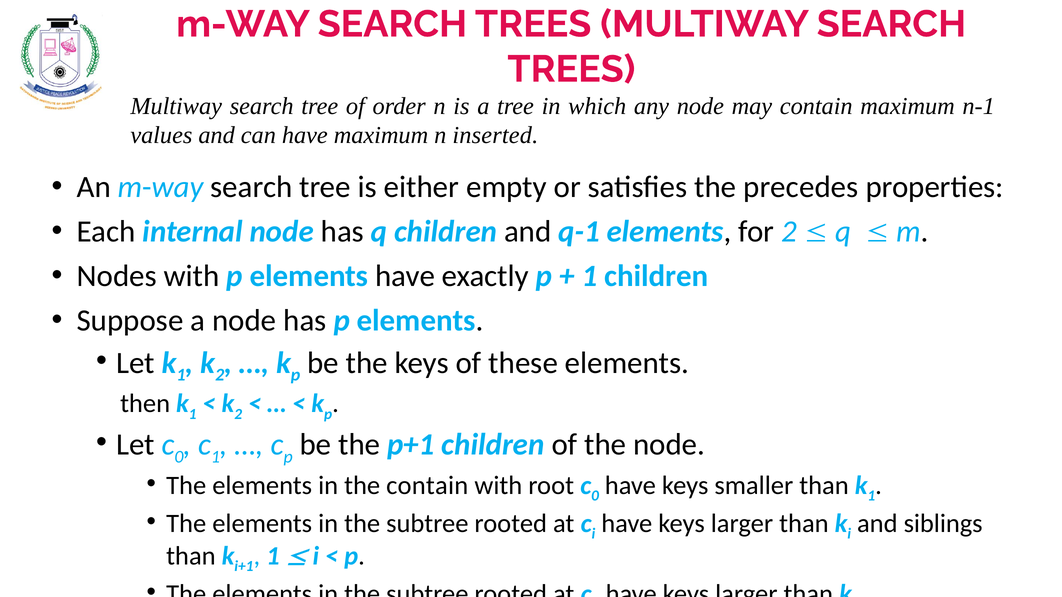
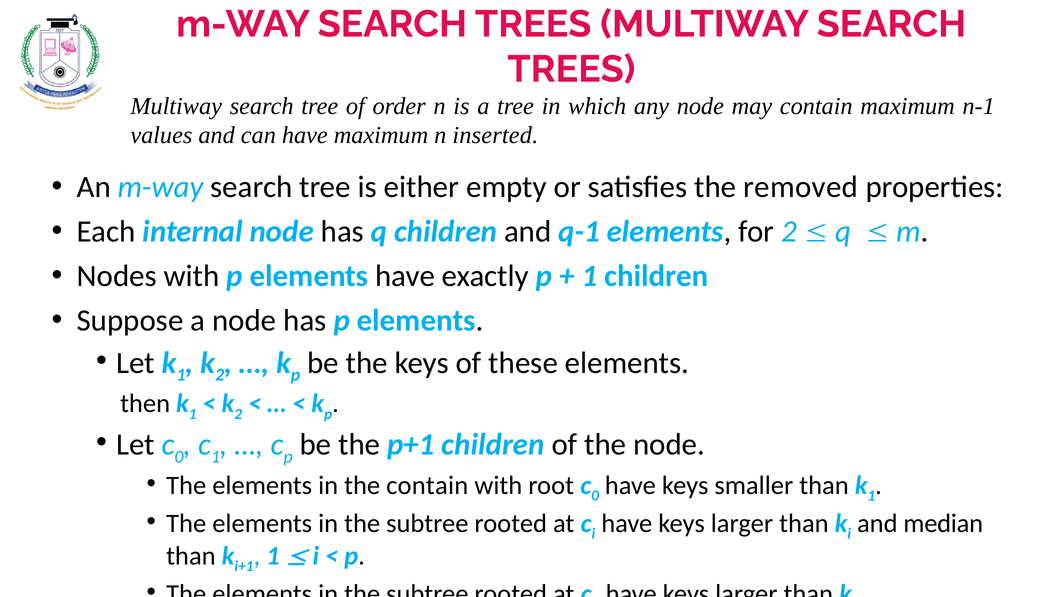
precedes: precedes -> removed
siblings: siblings -> median
